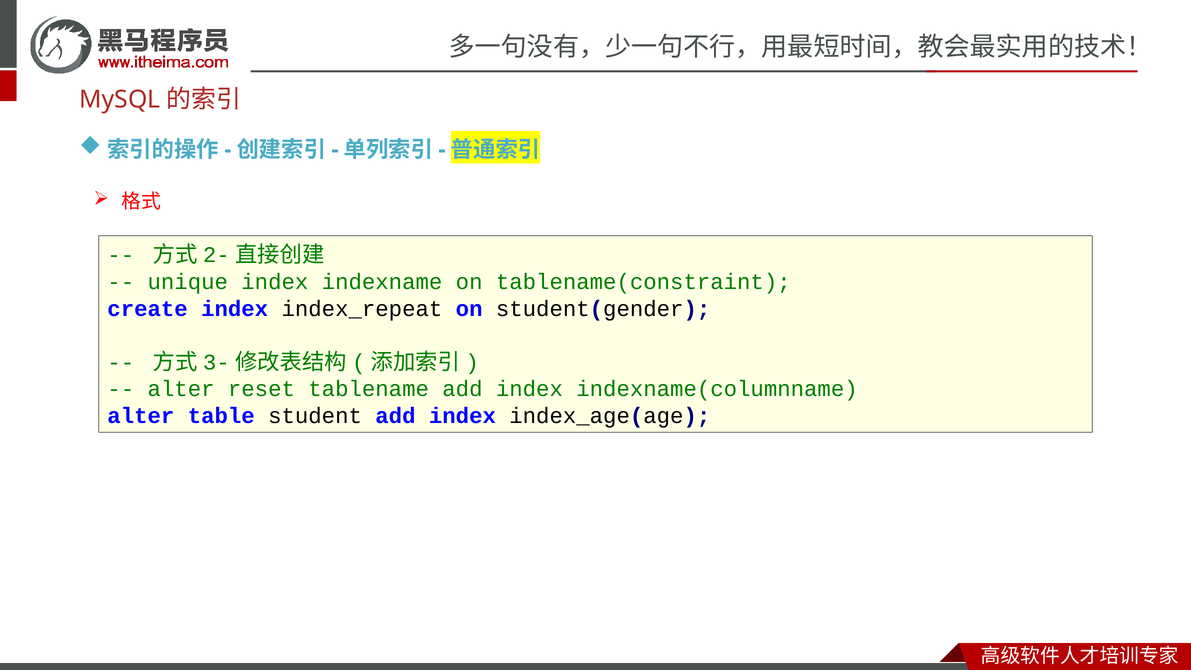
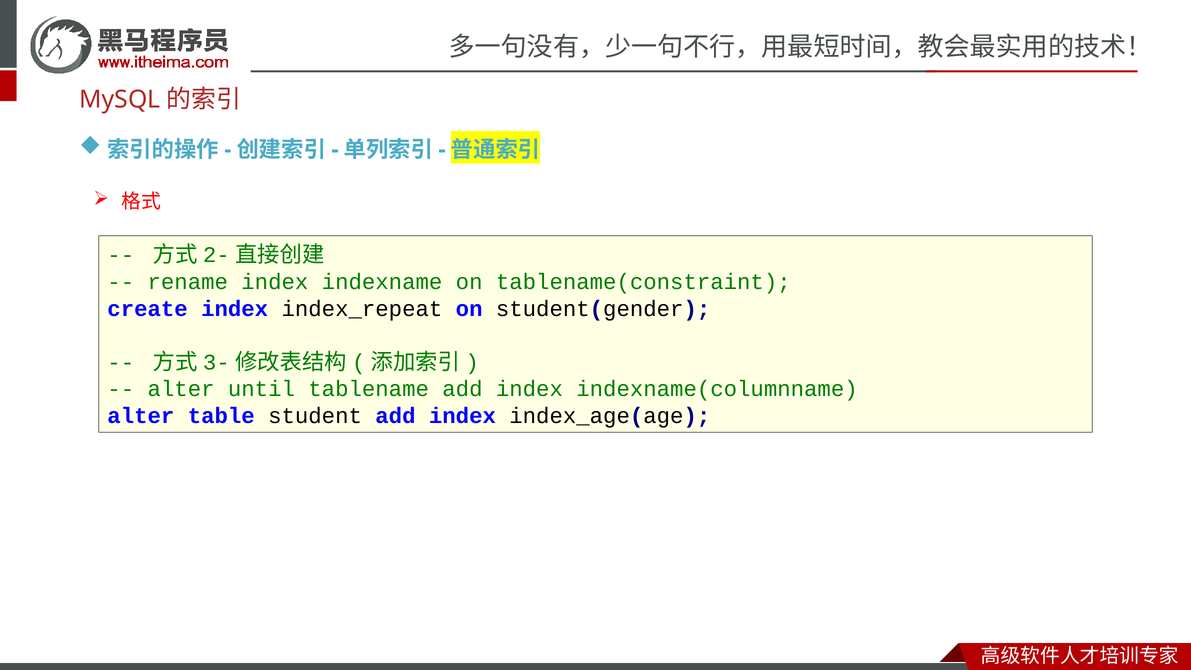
unique: unique -> rename
reset: reset -> until
